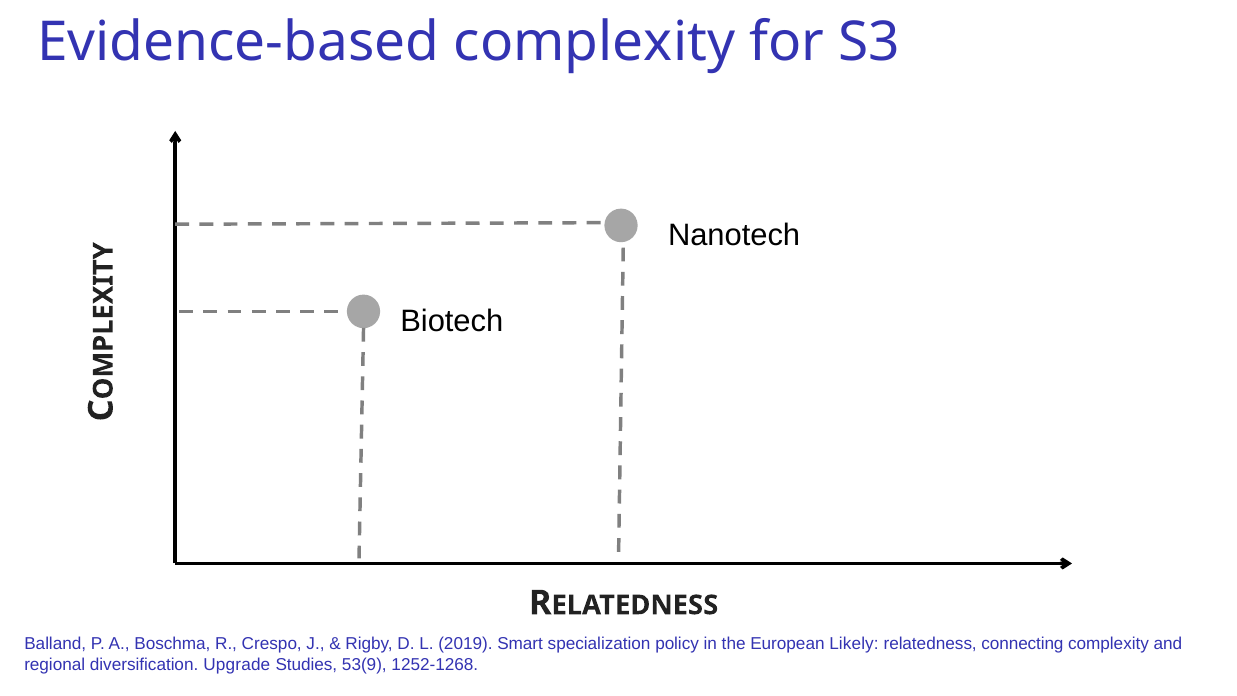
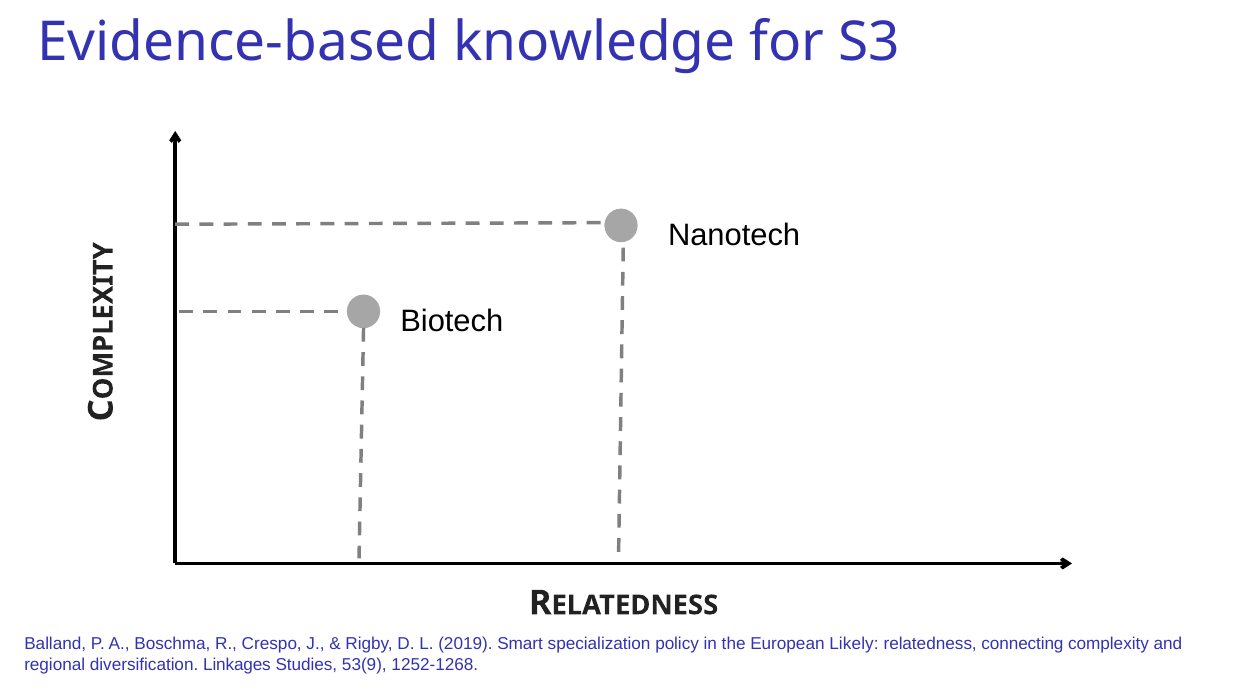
Evidence-based complexity: complexity -> knowledge
Upgrade: Upgrade -> Linkages
